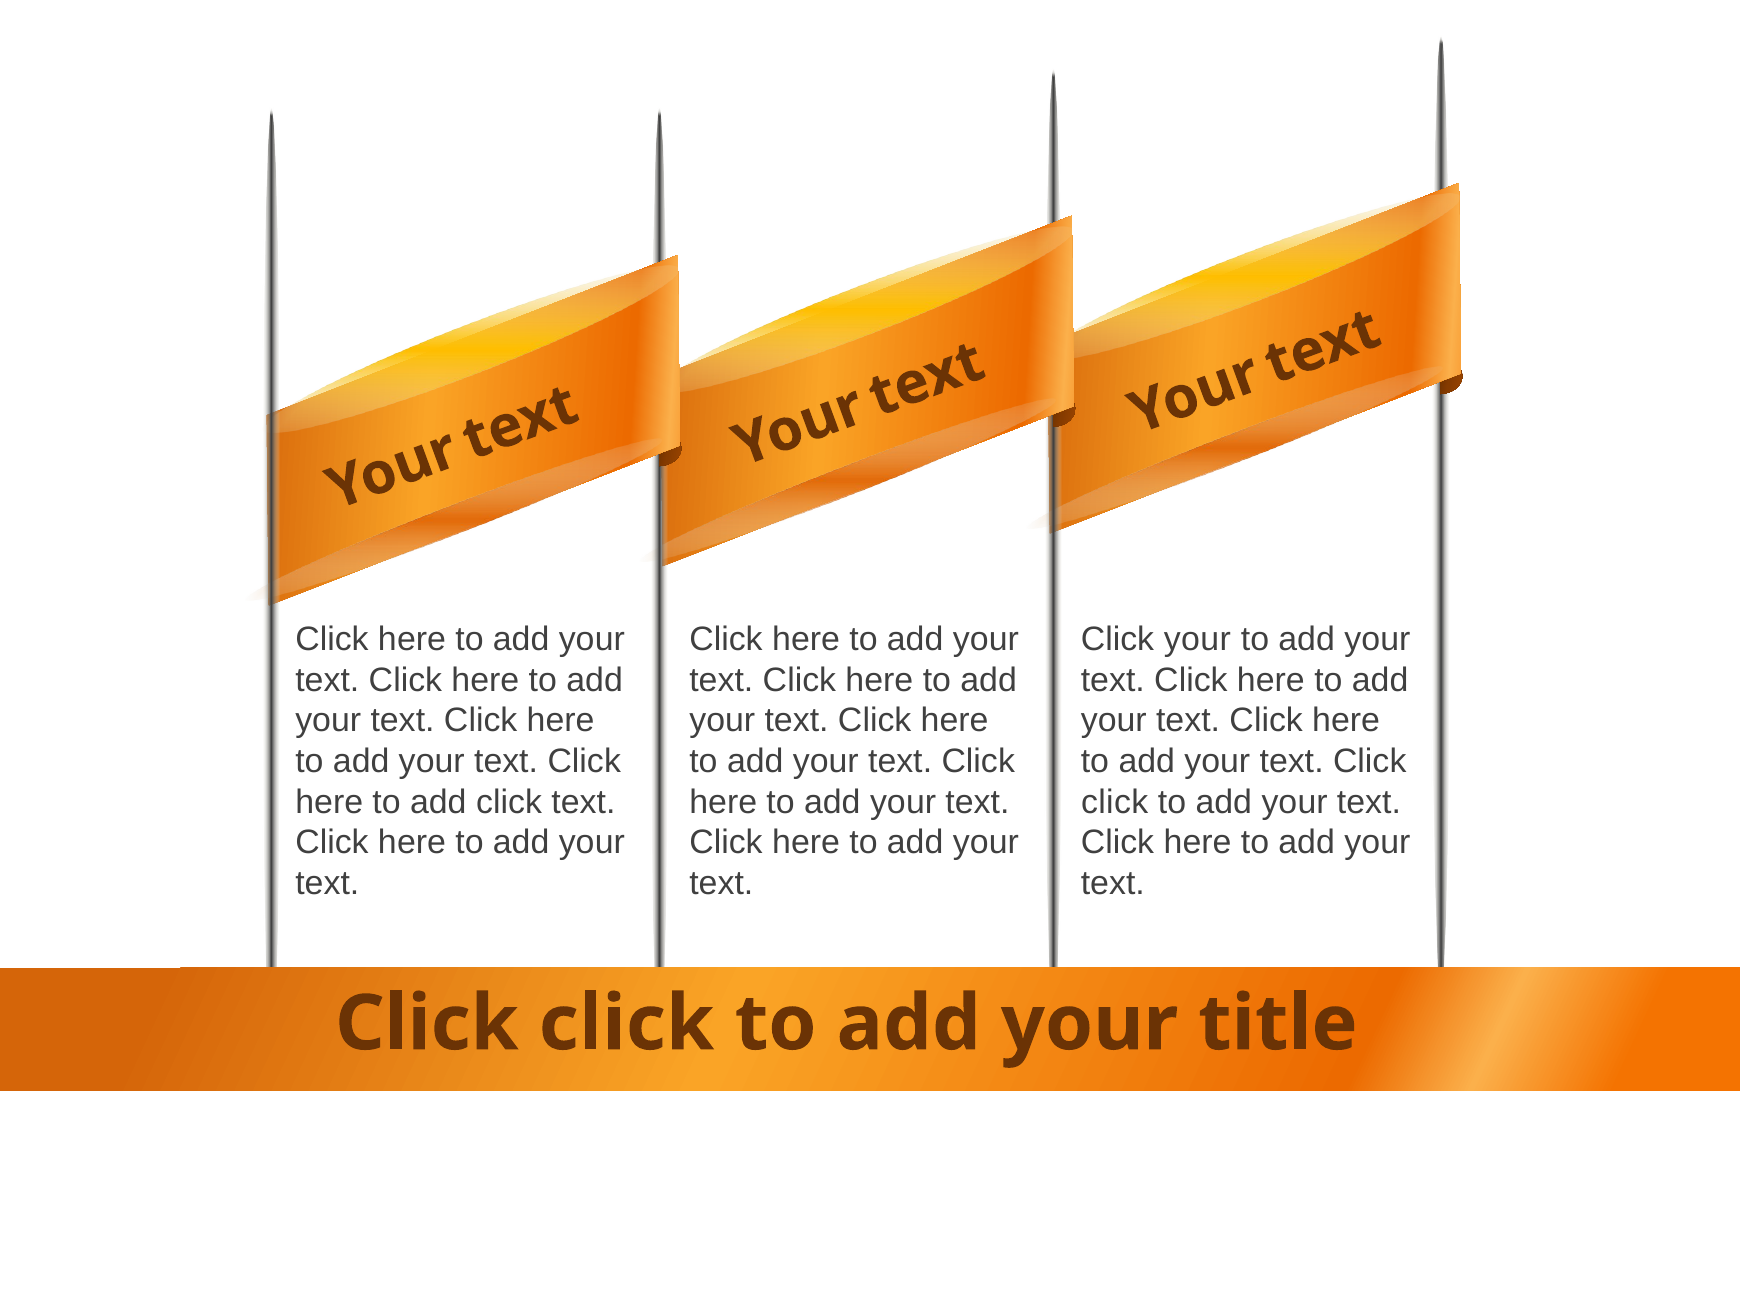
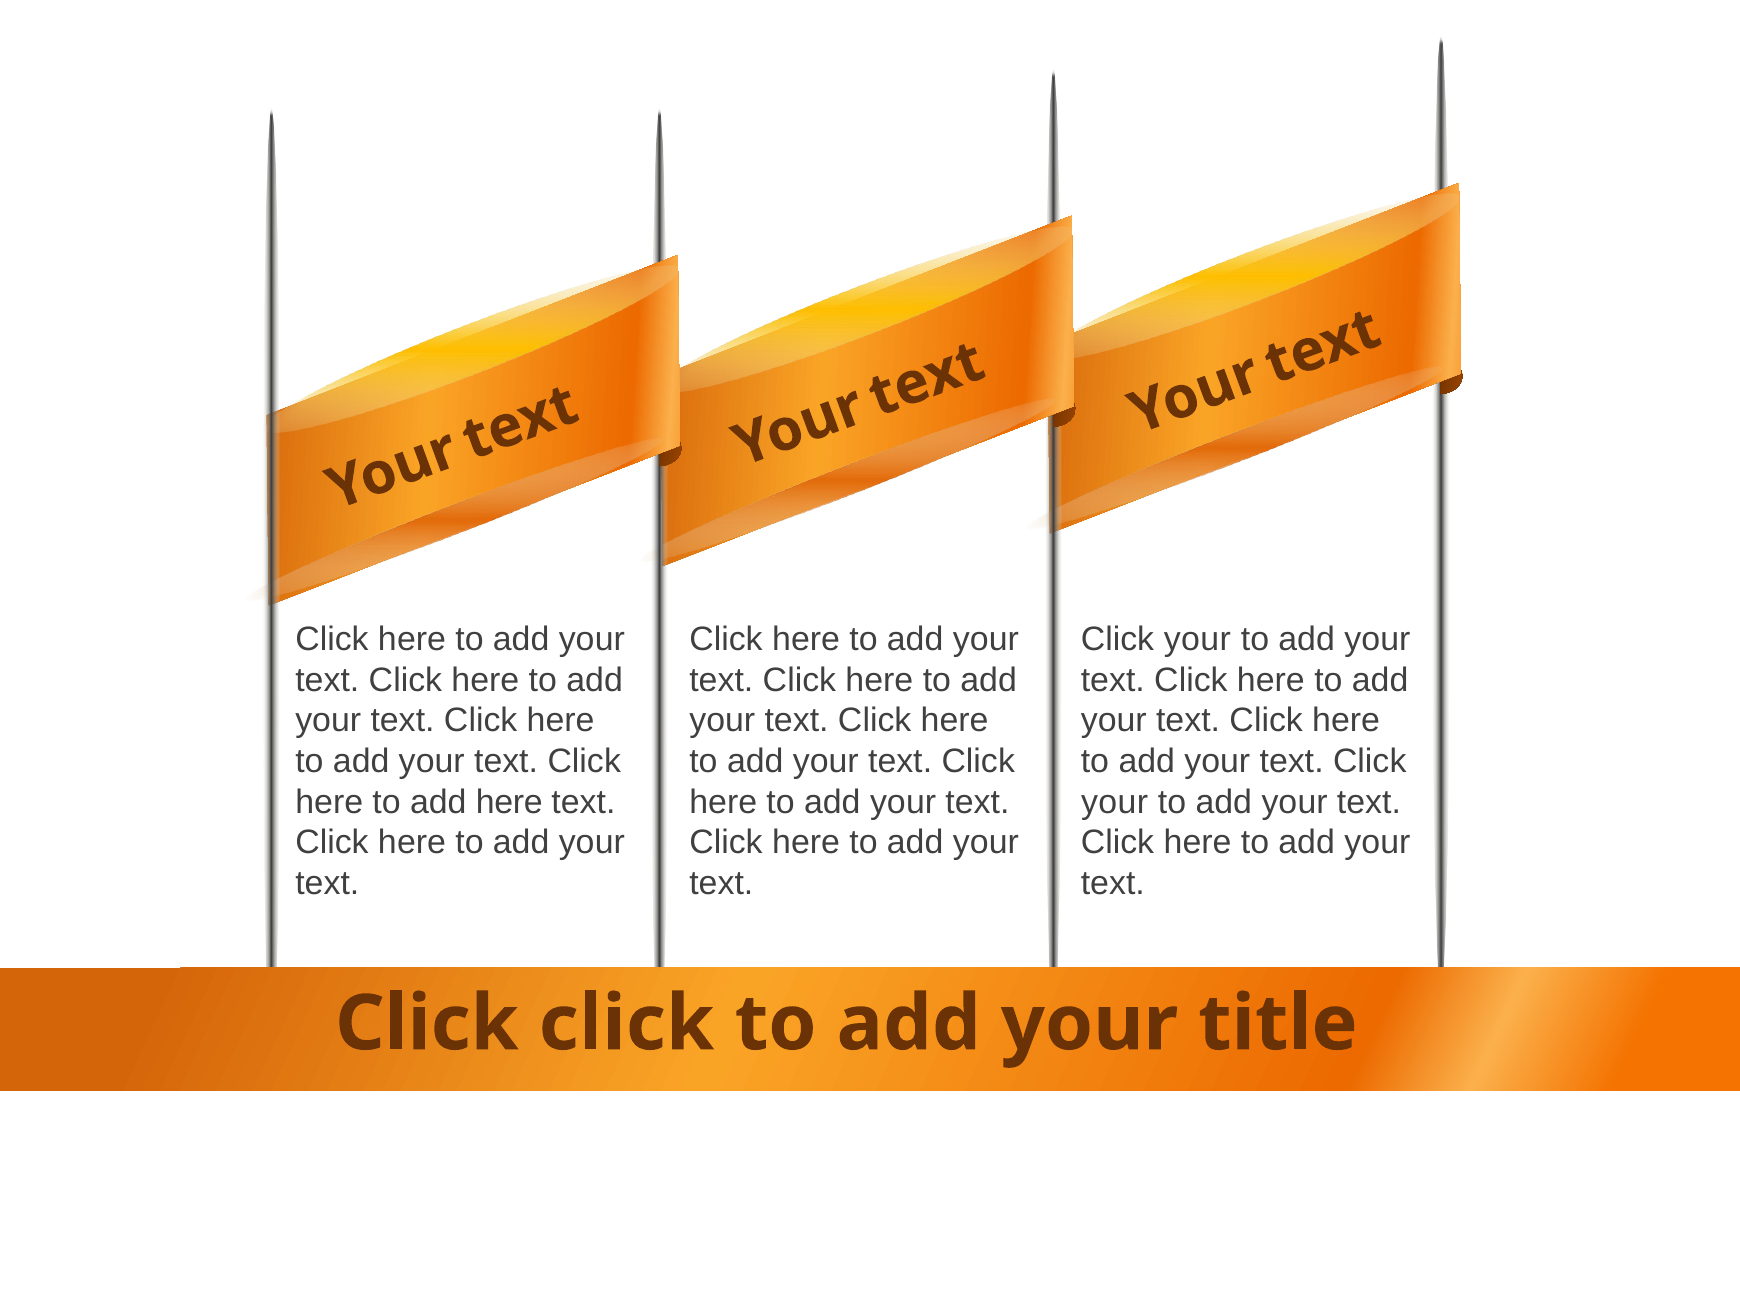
add click: click -> here
click at (1115, 802): click -> your
